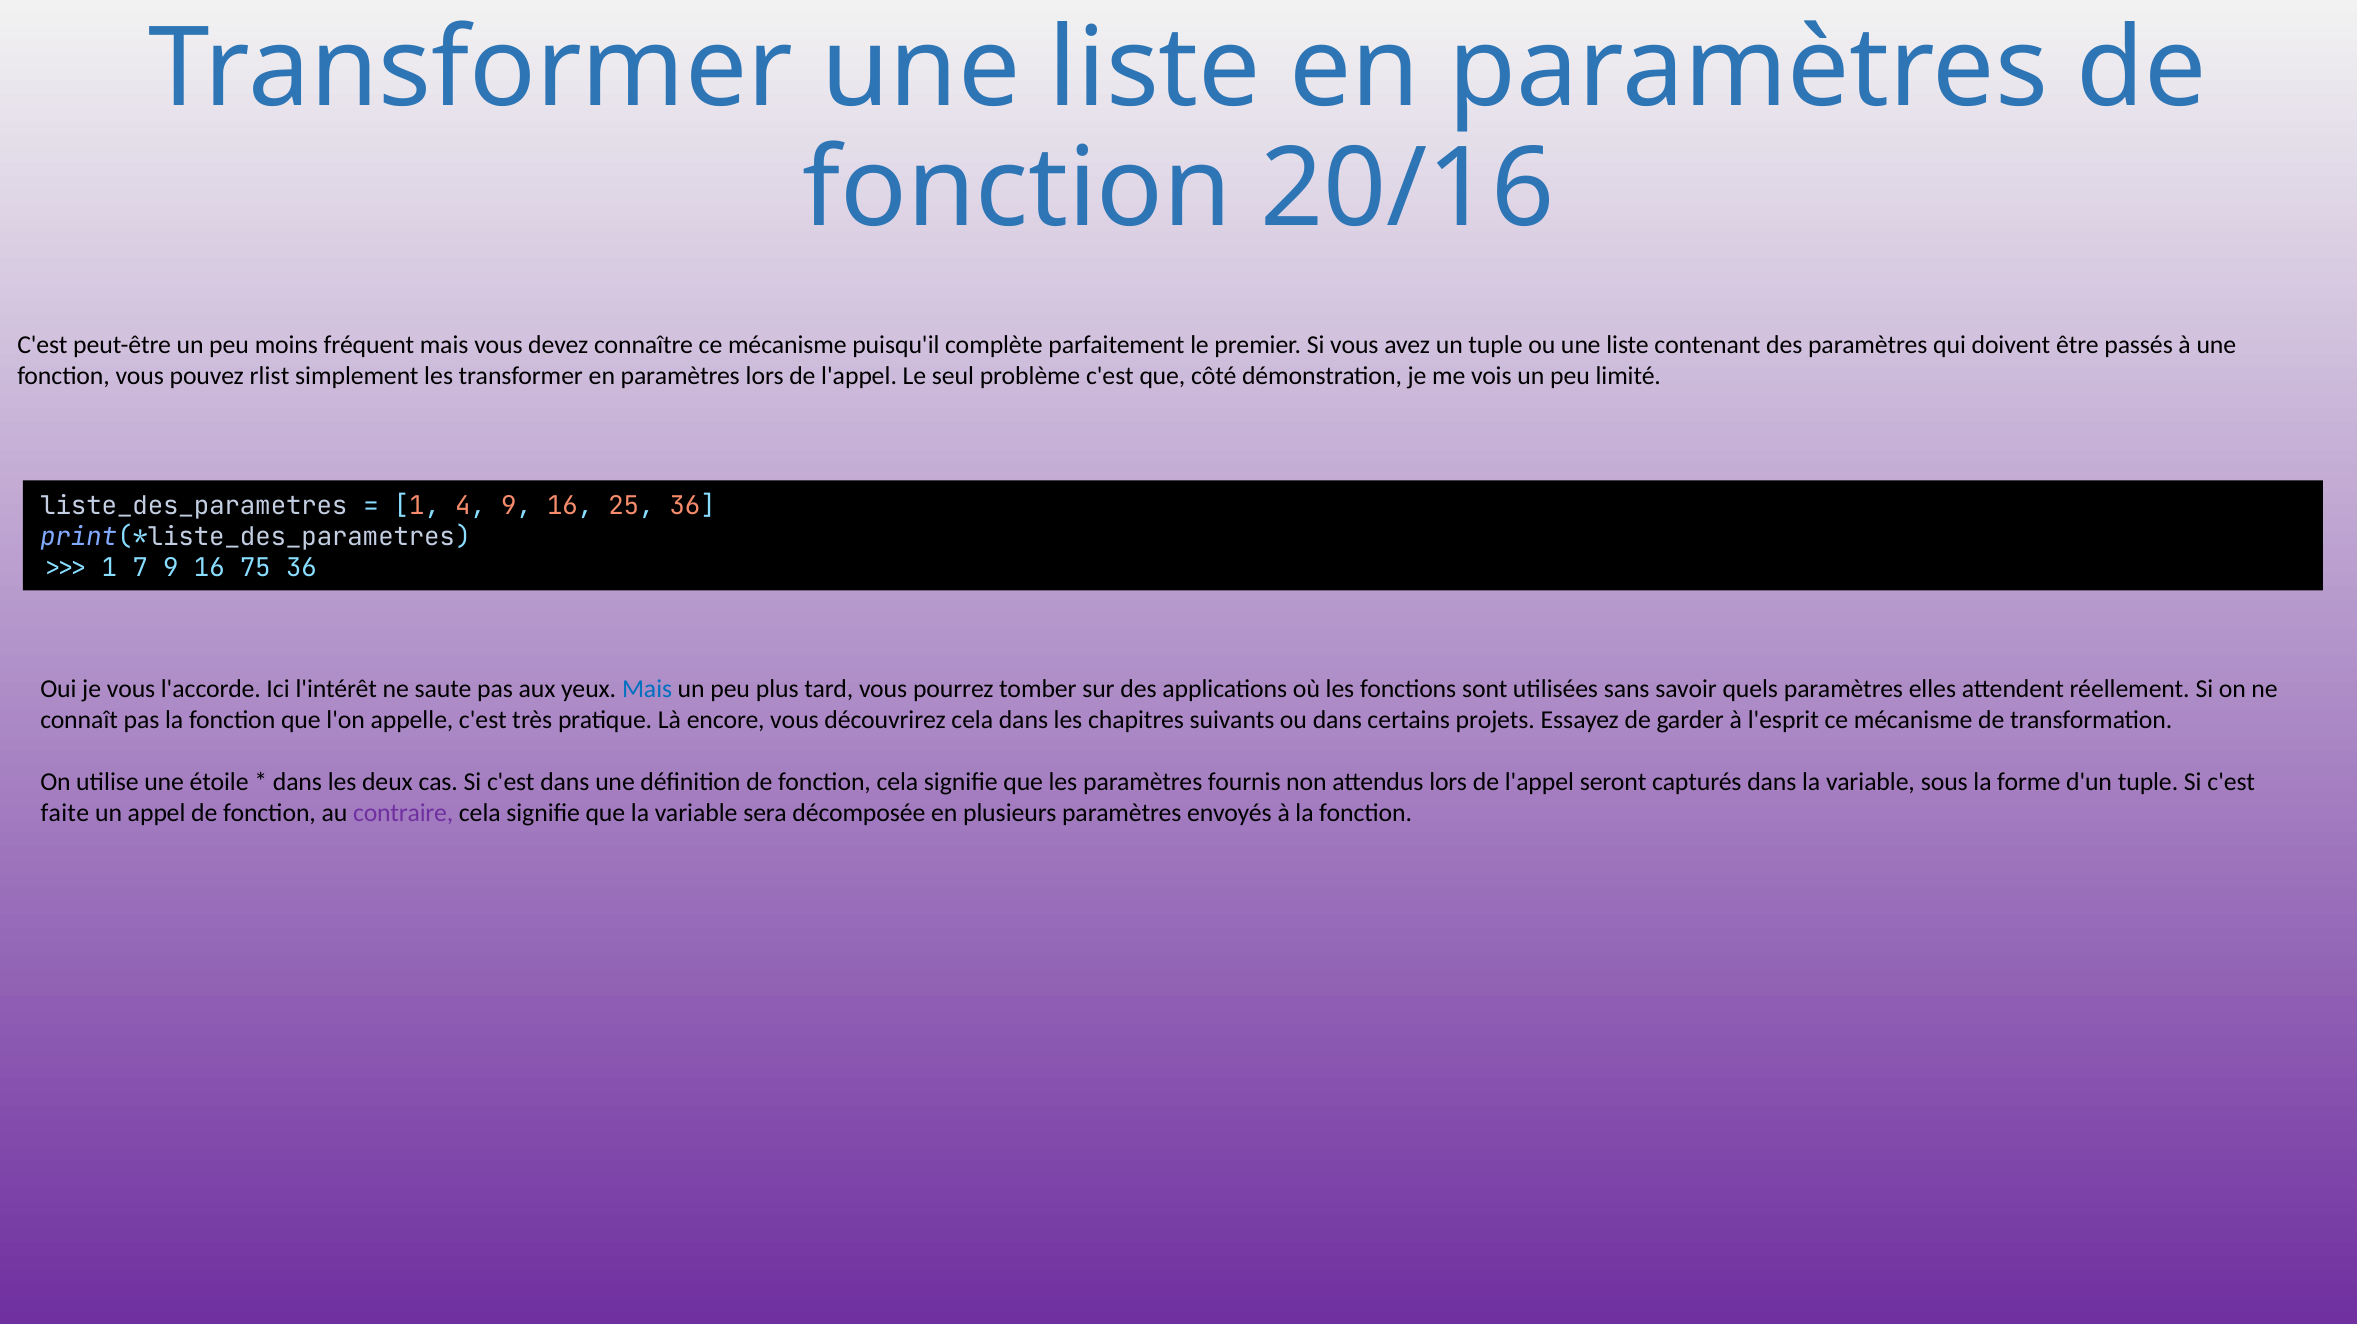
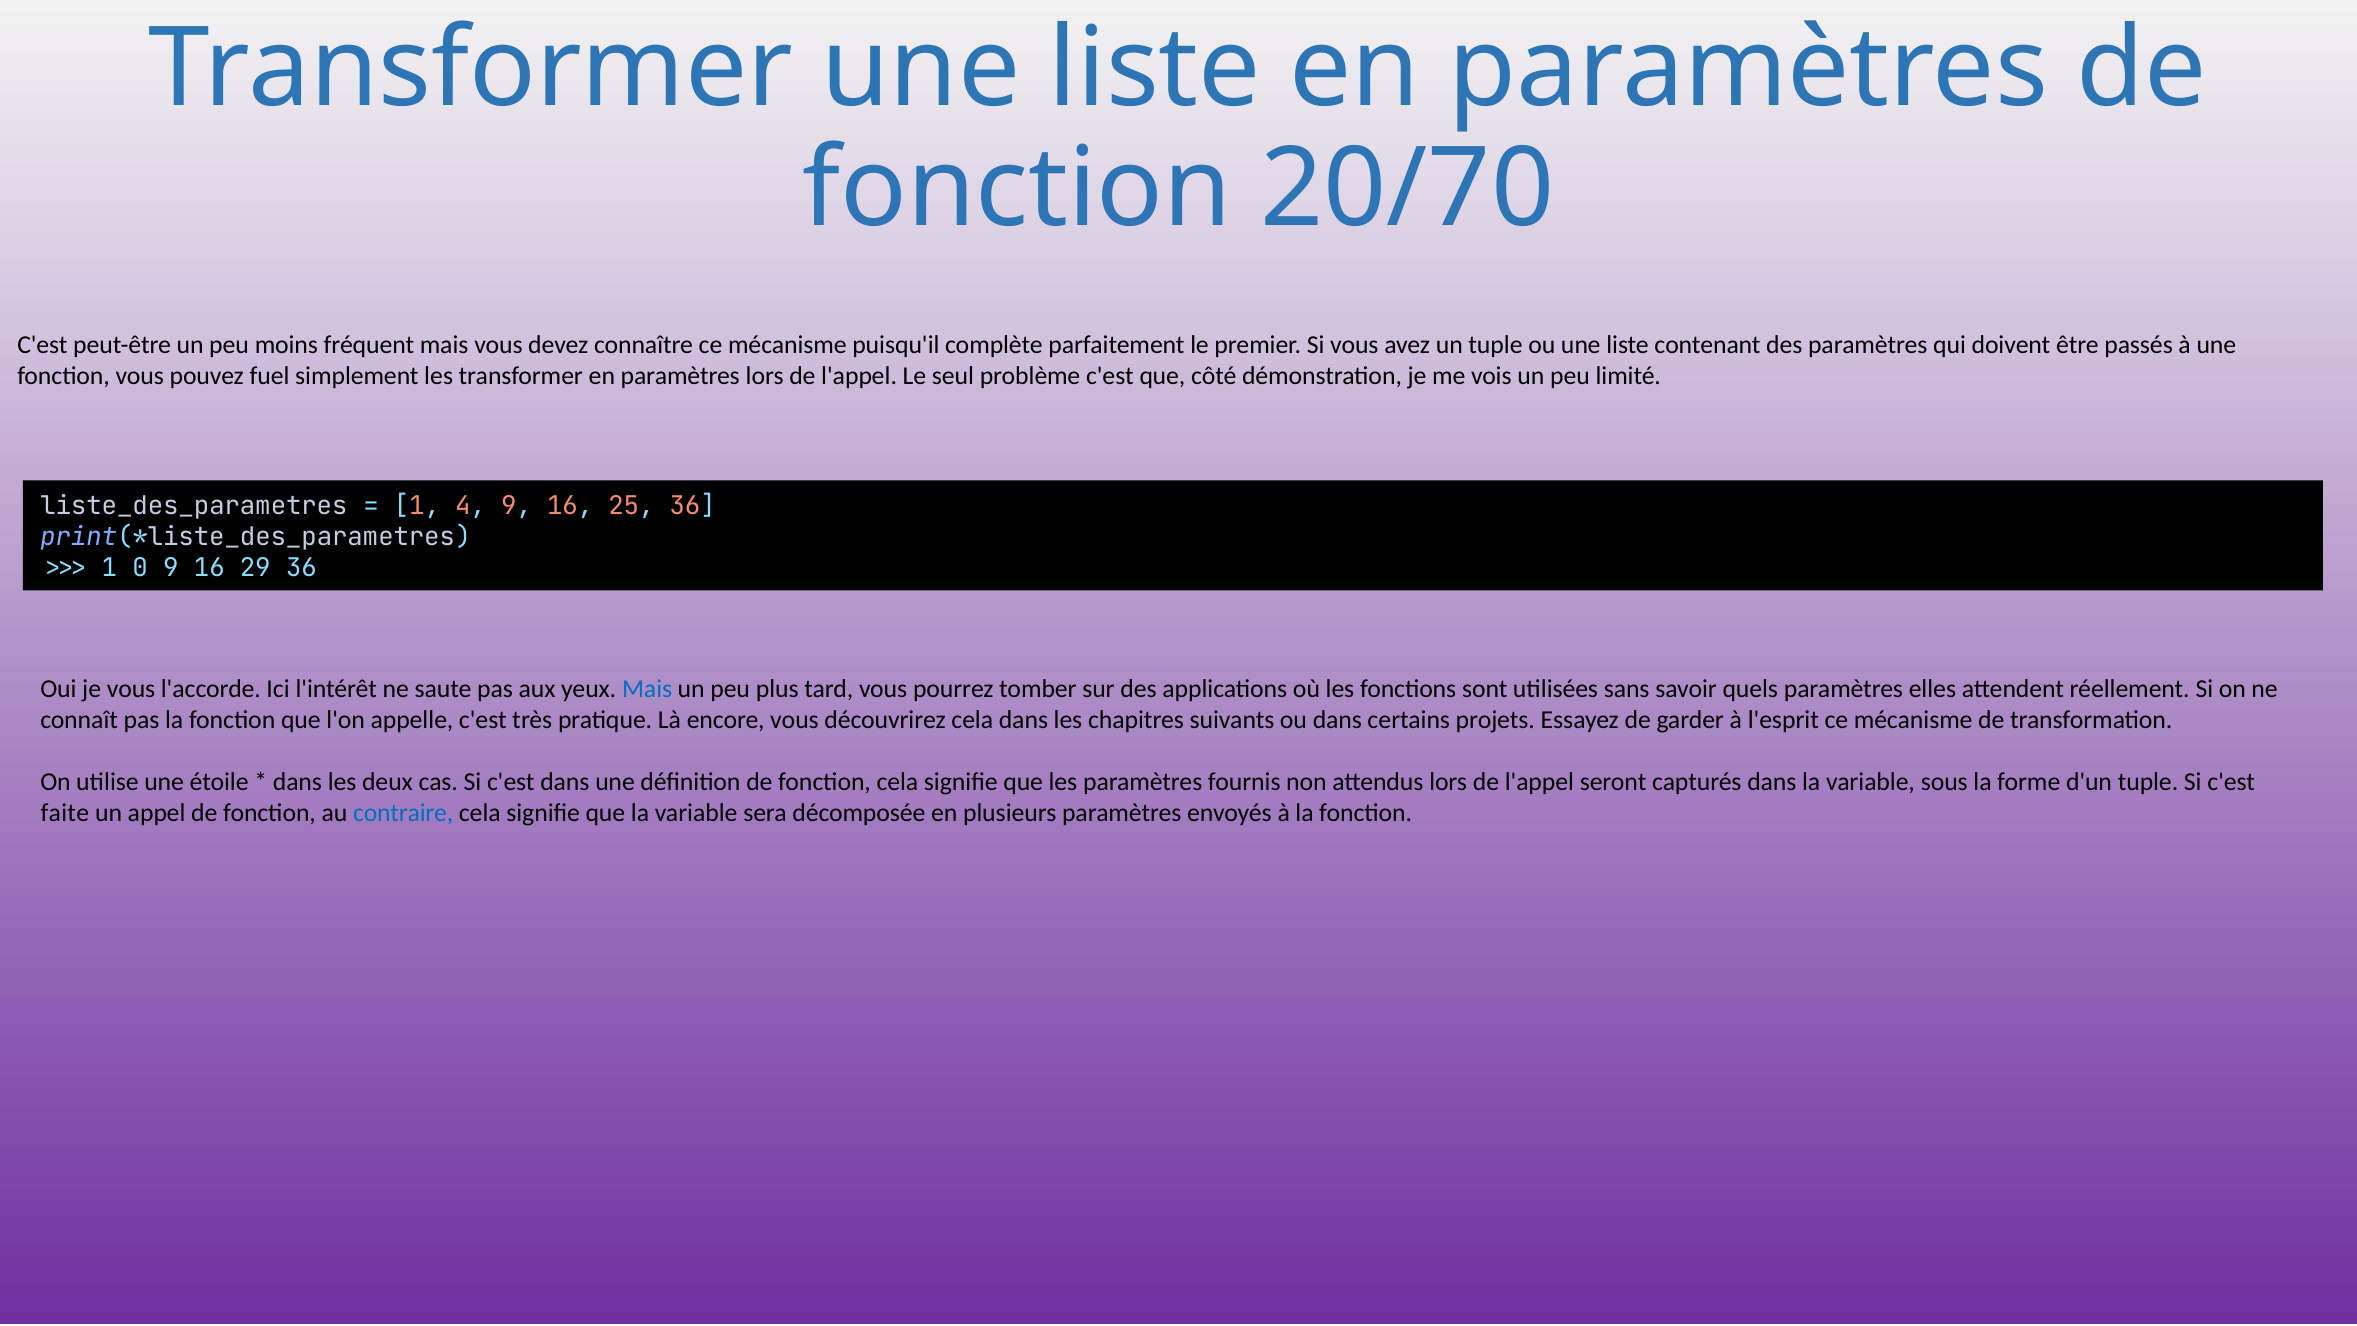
20/16: 20/16 -> 20/70
rlist: rlist -> fuel
7: 7 -> 0
75: 75 -> 29
contraire colour: purple -> blue
